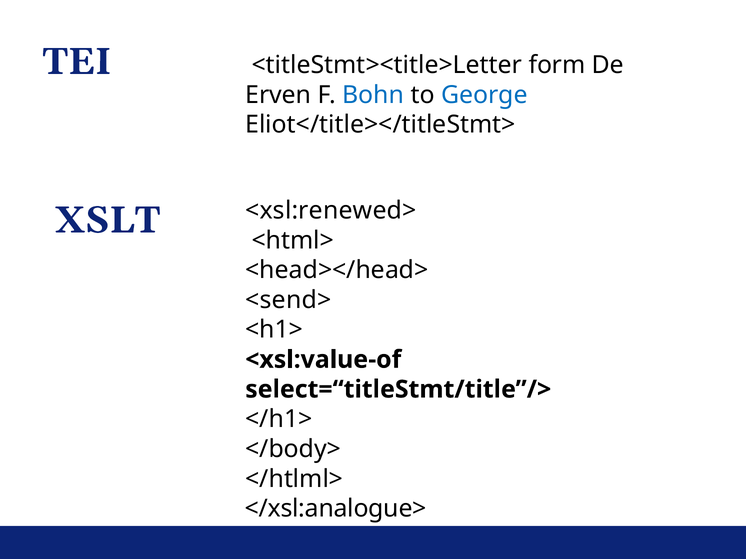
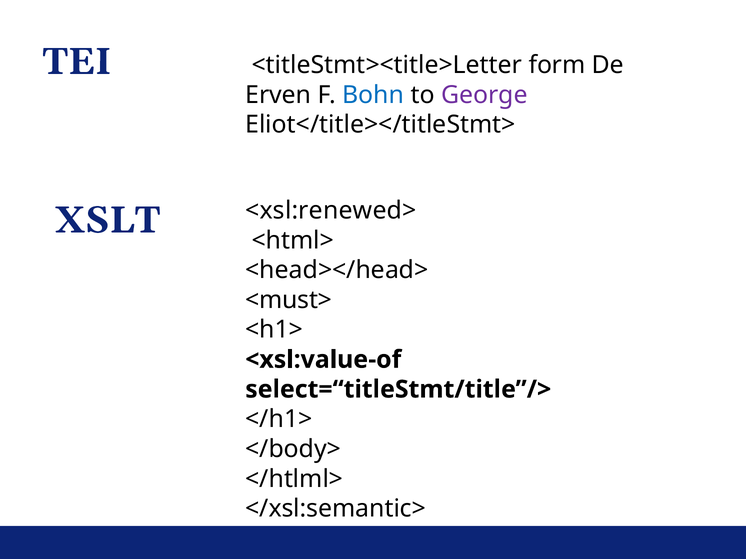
George colour: blue -> purple
<send>: <send> -> <must>
</xsl:analogue>: </xsl:analogue> -> </xsl:semantic>
